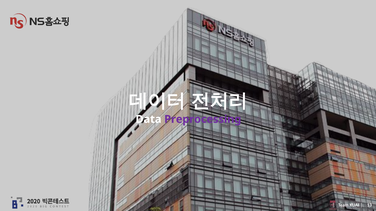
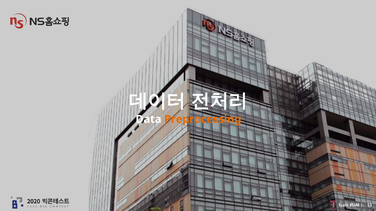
Preprocessing colour: purple -> orange
